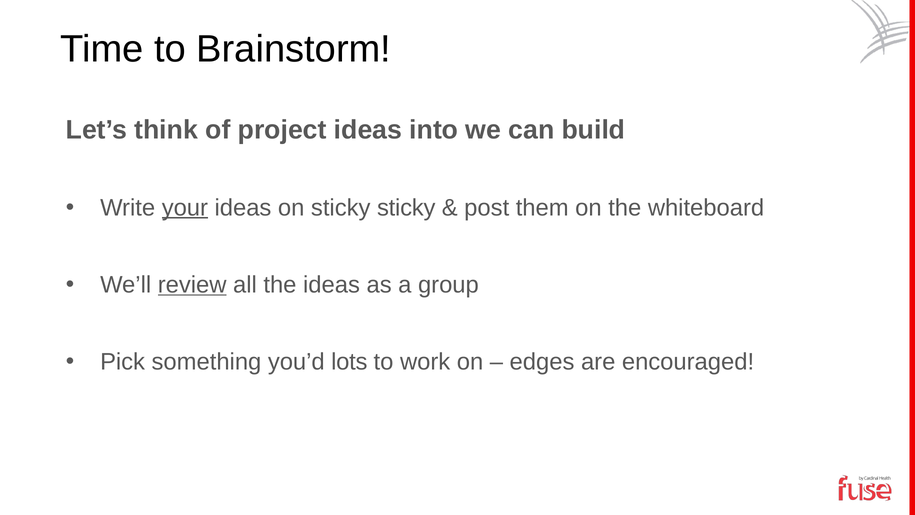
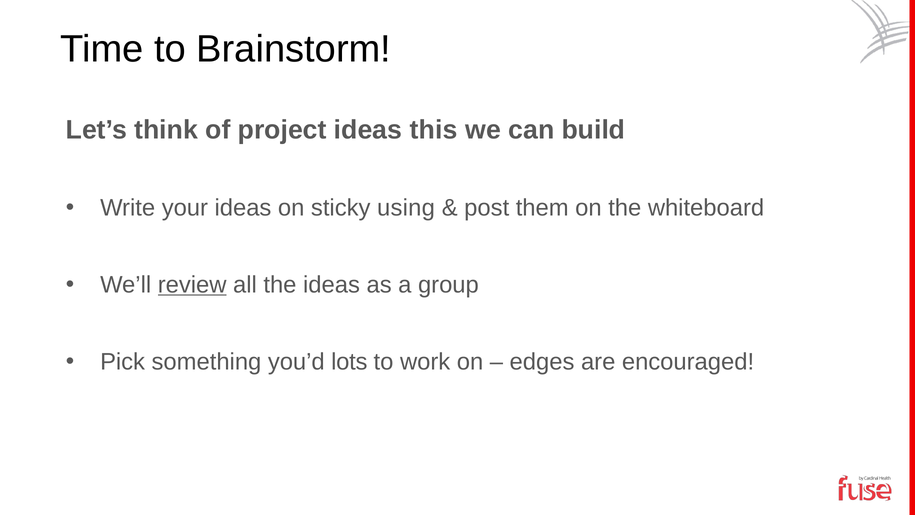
into: into -> this
your underline: present -> none
sticky sticky: sticky -> using
